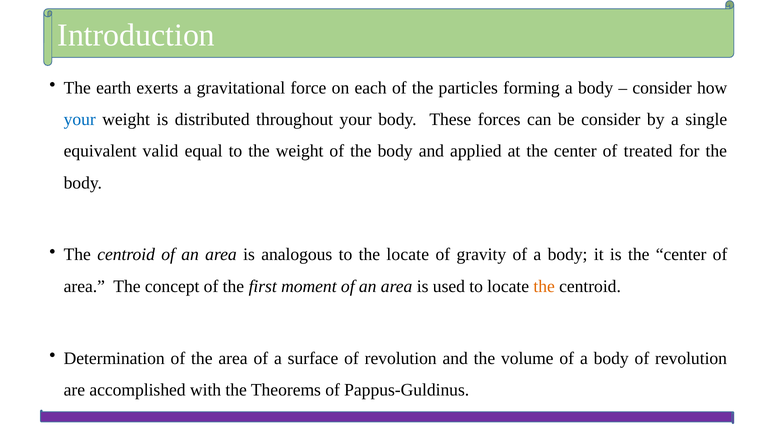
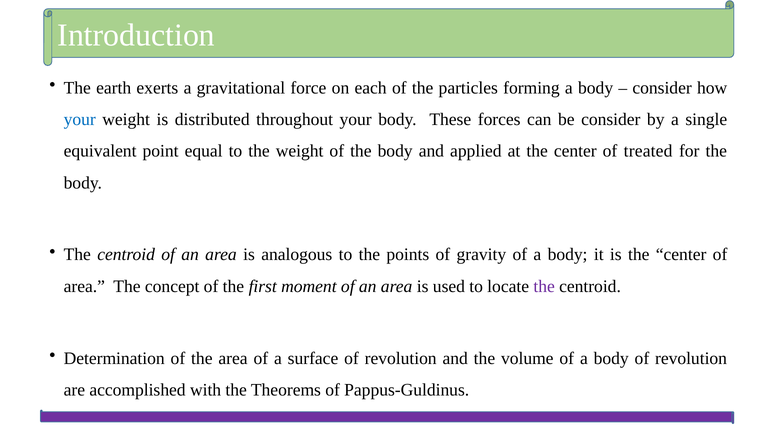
valid: valid -> point
the locate: locate -> points
the at (544, 286) colour: orange -> purple
